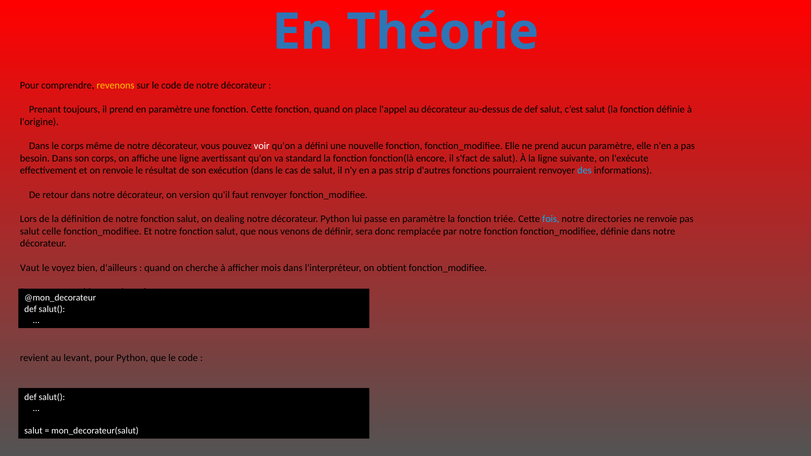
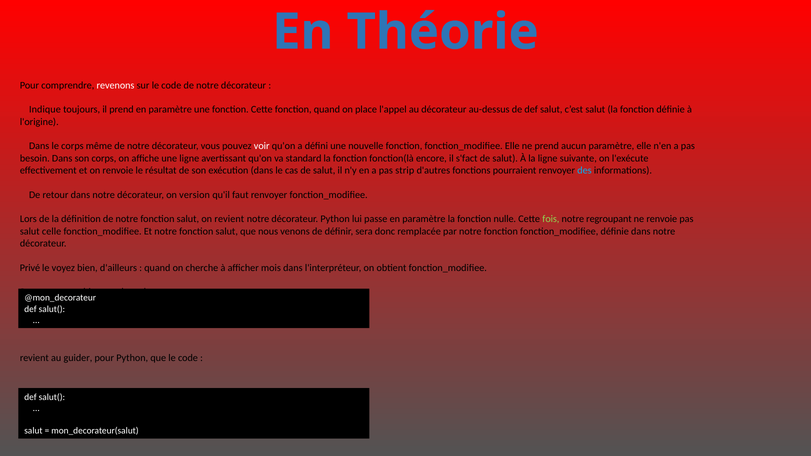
revenons colour: yellow -> white
Prenant: Prenant -> Indique
on dealing: dealing -> revient
triée: triée -> nulle
fois colour: light blue -> light green
directories: directories -> regroupant
Vaut: Vaut -> Privé
levant: levant -> guider
